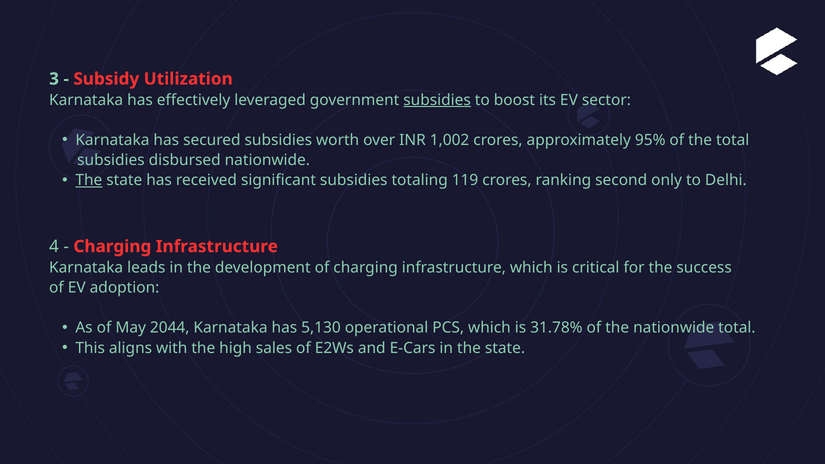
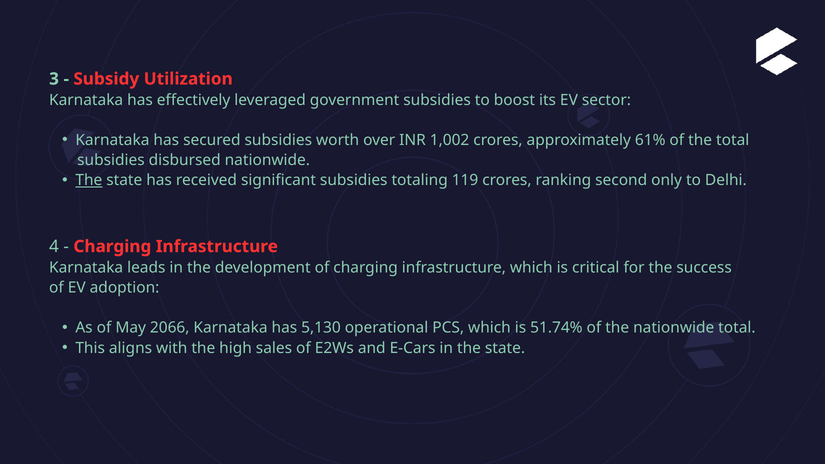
subsidies at (437, 100) underline: present -> none
95%: 95% -> 61%
2044: 2044 -> 2066
31.78%: 31.78% -> 51.74%
